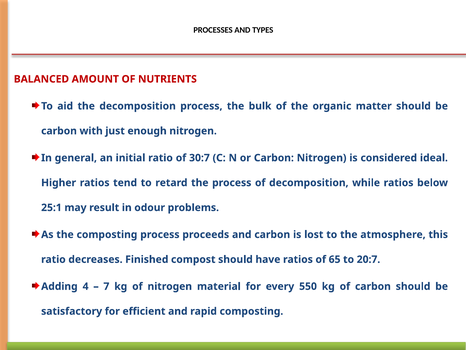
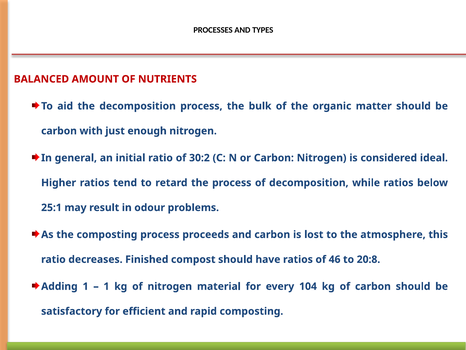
30:7: 30:7 -> 30:2
65: 65 -> 46
20:7: 20:7 -> 20:8
Adding 4: 4 -> 1
7 at (106, 286): 7 -> 1
550: 550 -> 104
